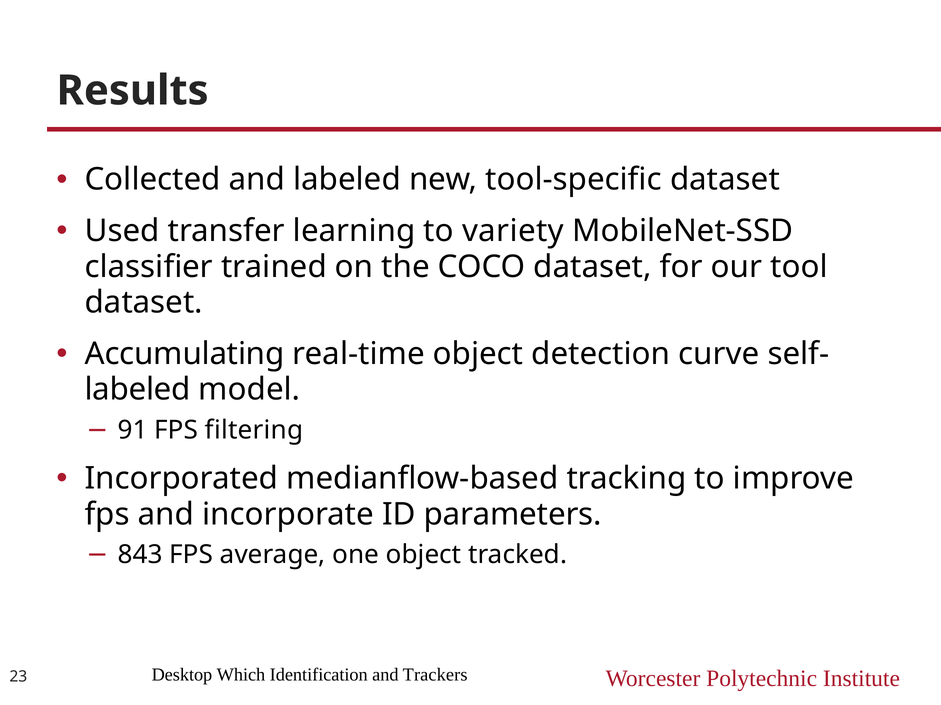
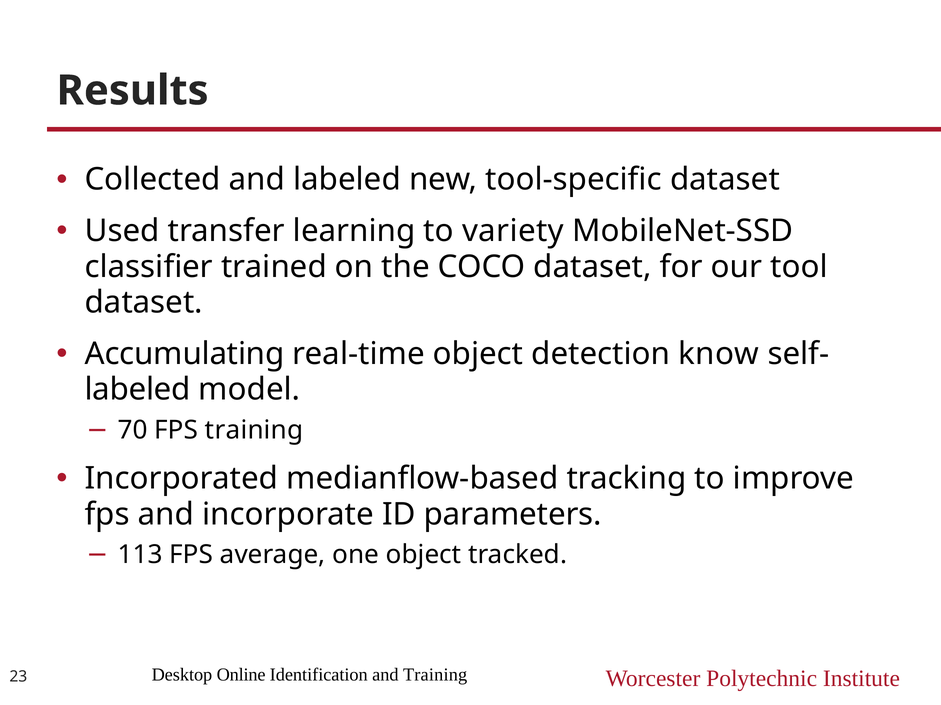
curve: curve -> know
91: 91 -> 70
FPS filtering: filtering -> training
843: 843 -> 113
Which: Which -> Online
and Trackers: Trackers -> Training
